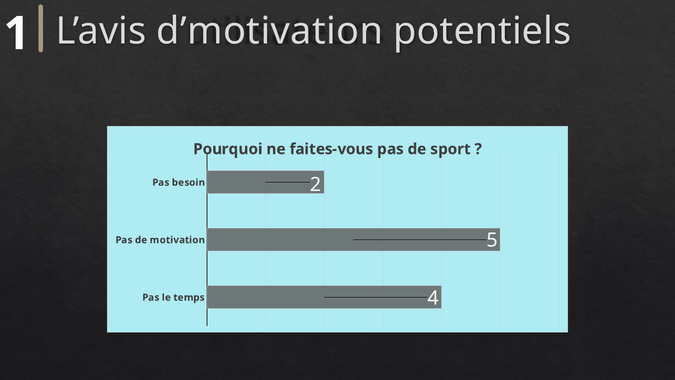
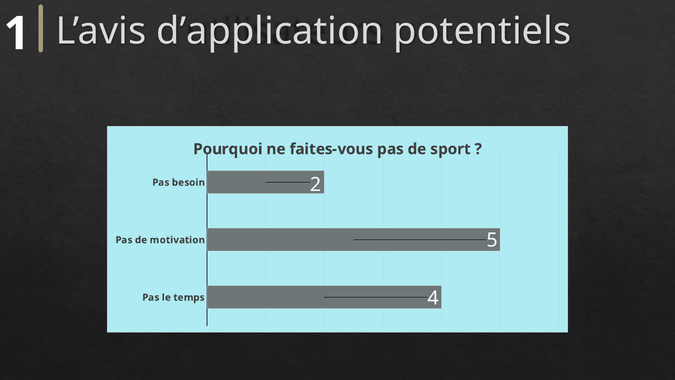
d’motivation: d’motivation -> d’application
